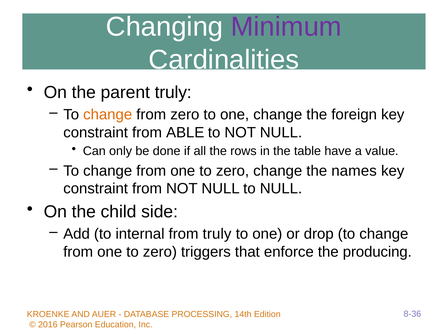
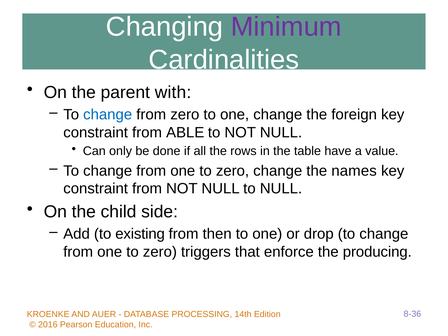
parent truly: truly -> with
change at (108, 115) colour: orange -> blue
internal: internal -> existing
from truly: truly -> then
